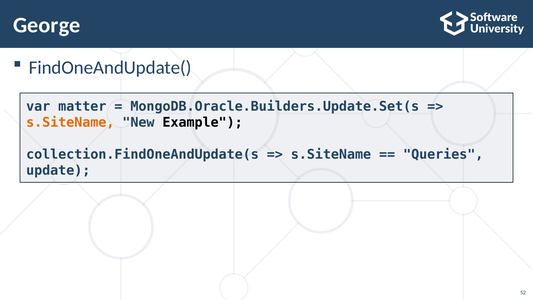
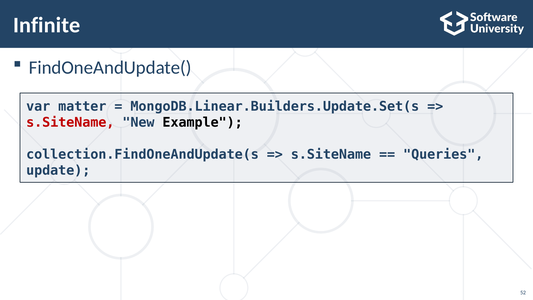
George: George -> Infinite
MongoDB.Oracle.Builders.Update.Set(s: MongoDB.Oracle.Builders.Update.Set(s -> MongoDB.Linear.Builders.Update.Set(s
s.SiteName at (70, 122) colour: orange -> red
